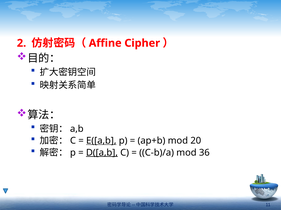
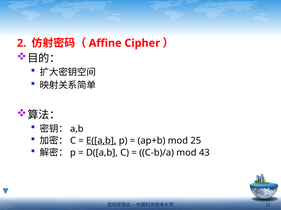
20: 20 -> 25
D([a,b underline: present -> none
36: 36 -> 43
